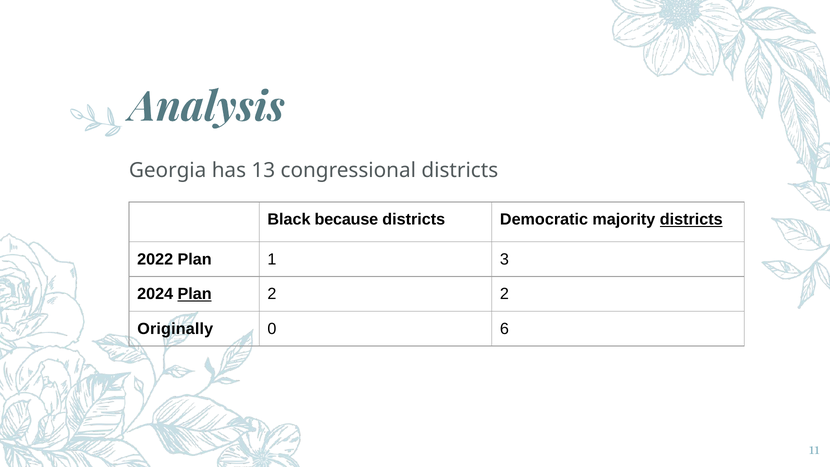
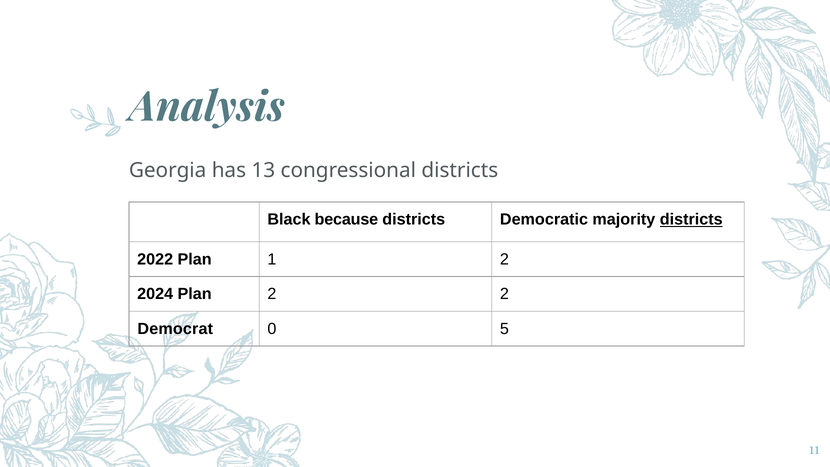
1 3: 3 -> 2
Plan at (195, 294) underline: present -> none
Originally: Originally -> Democrat
6: 6 -> 5
